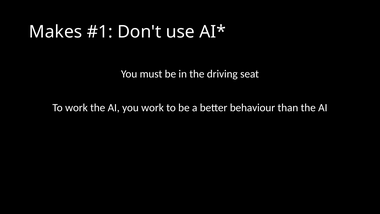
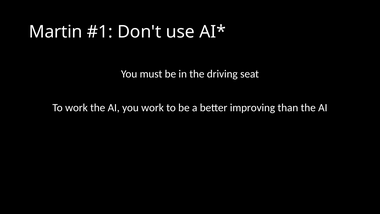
Makes: Makes -> Martin
behaviour: behaviour -> improving
